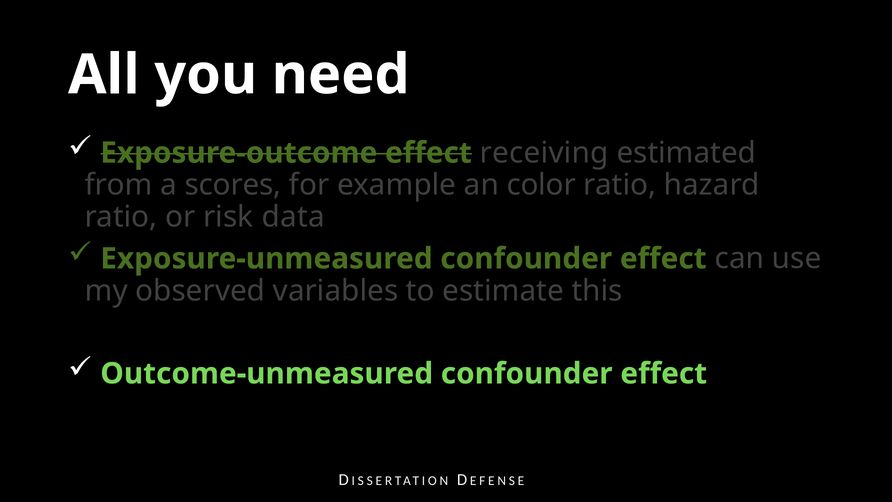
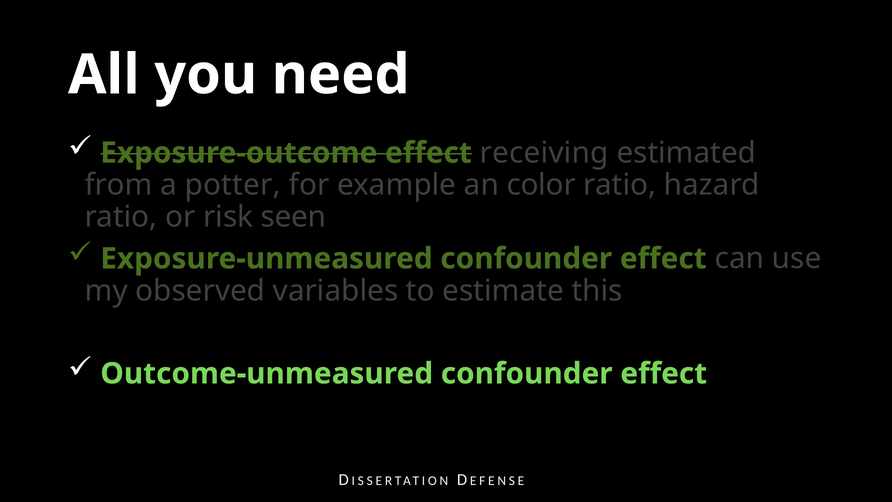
scores: scores -> potter
data: data -> seen
